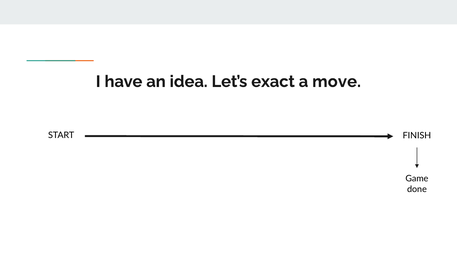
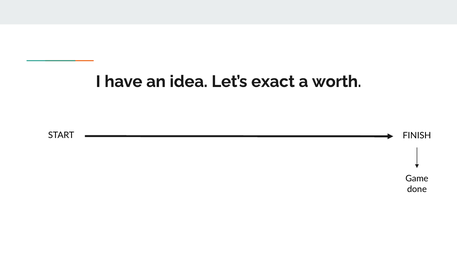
move: move -> worth
